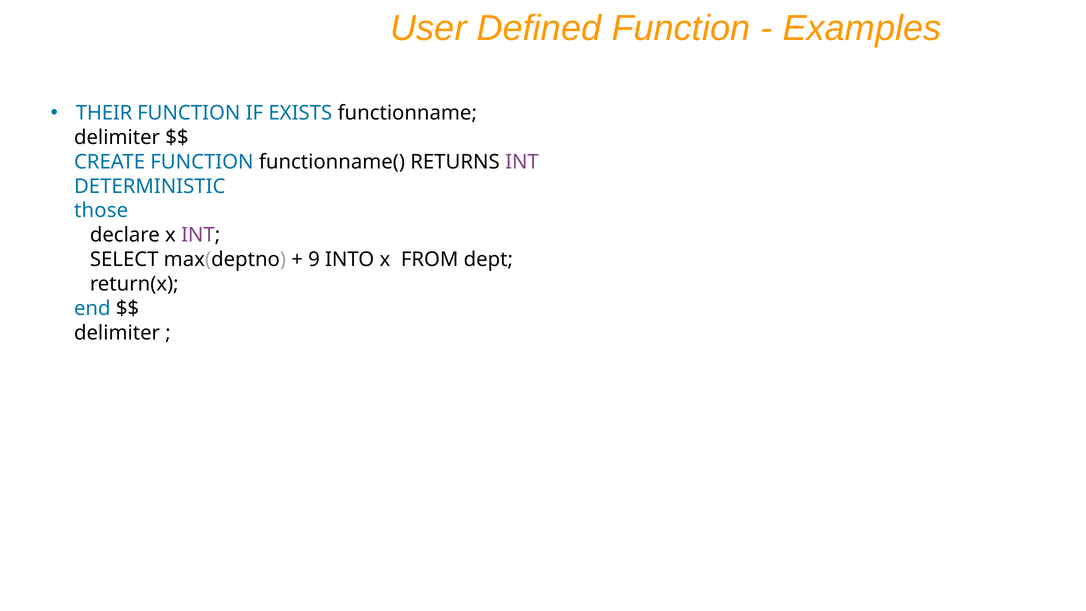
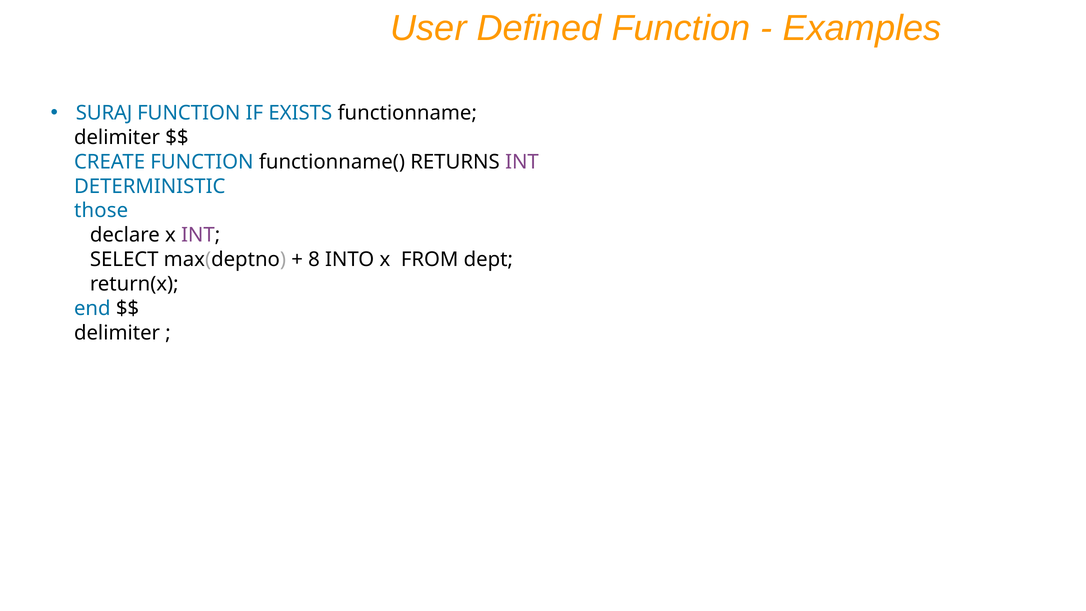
THEIR: THEIR -> SURAJ
9: 9 -> 8
